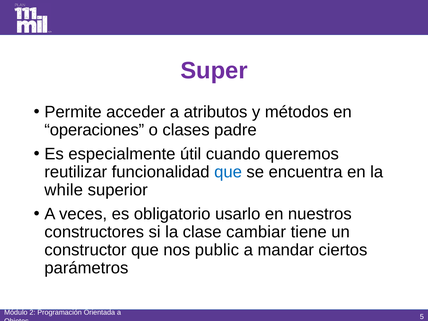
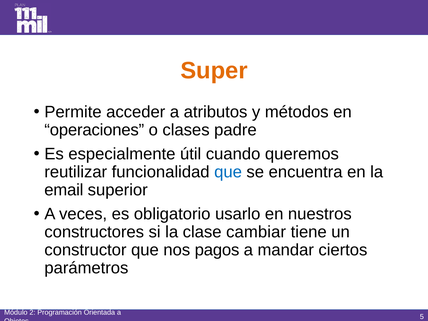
Super colour: purple -> orange
while: while -> email
public: public -> pagos
